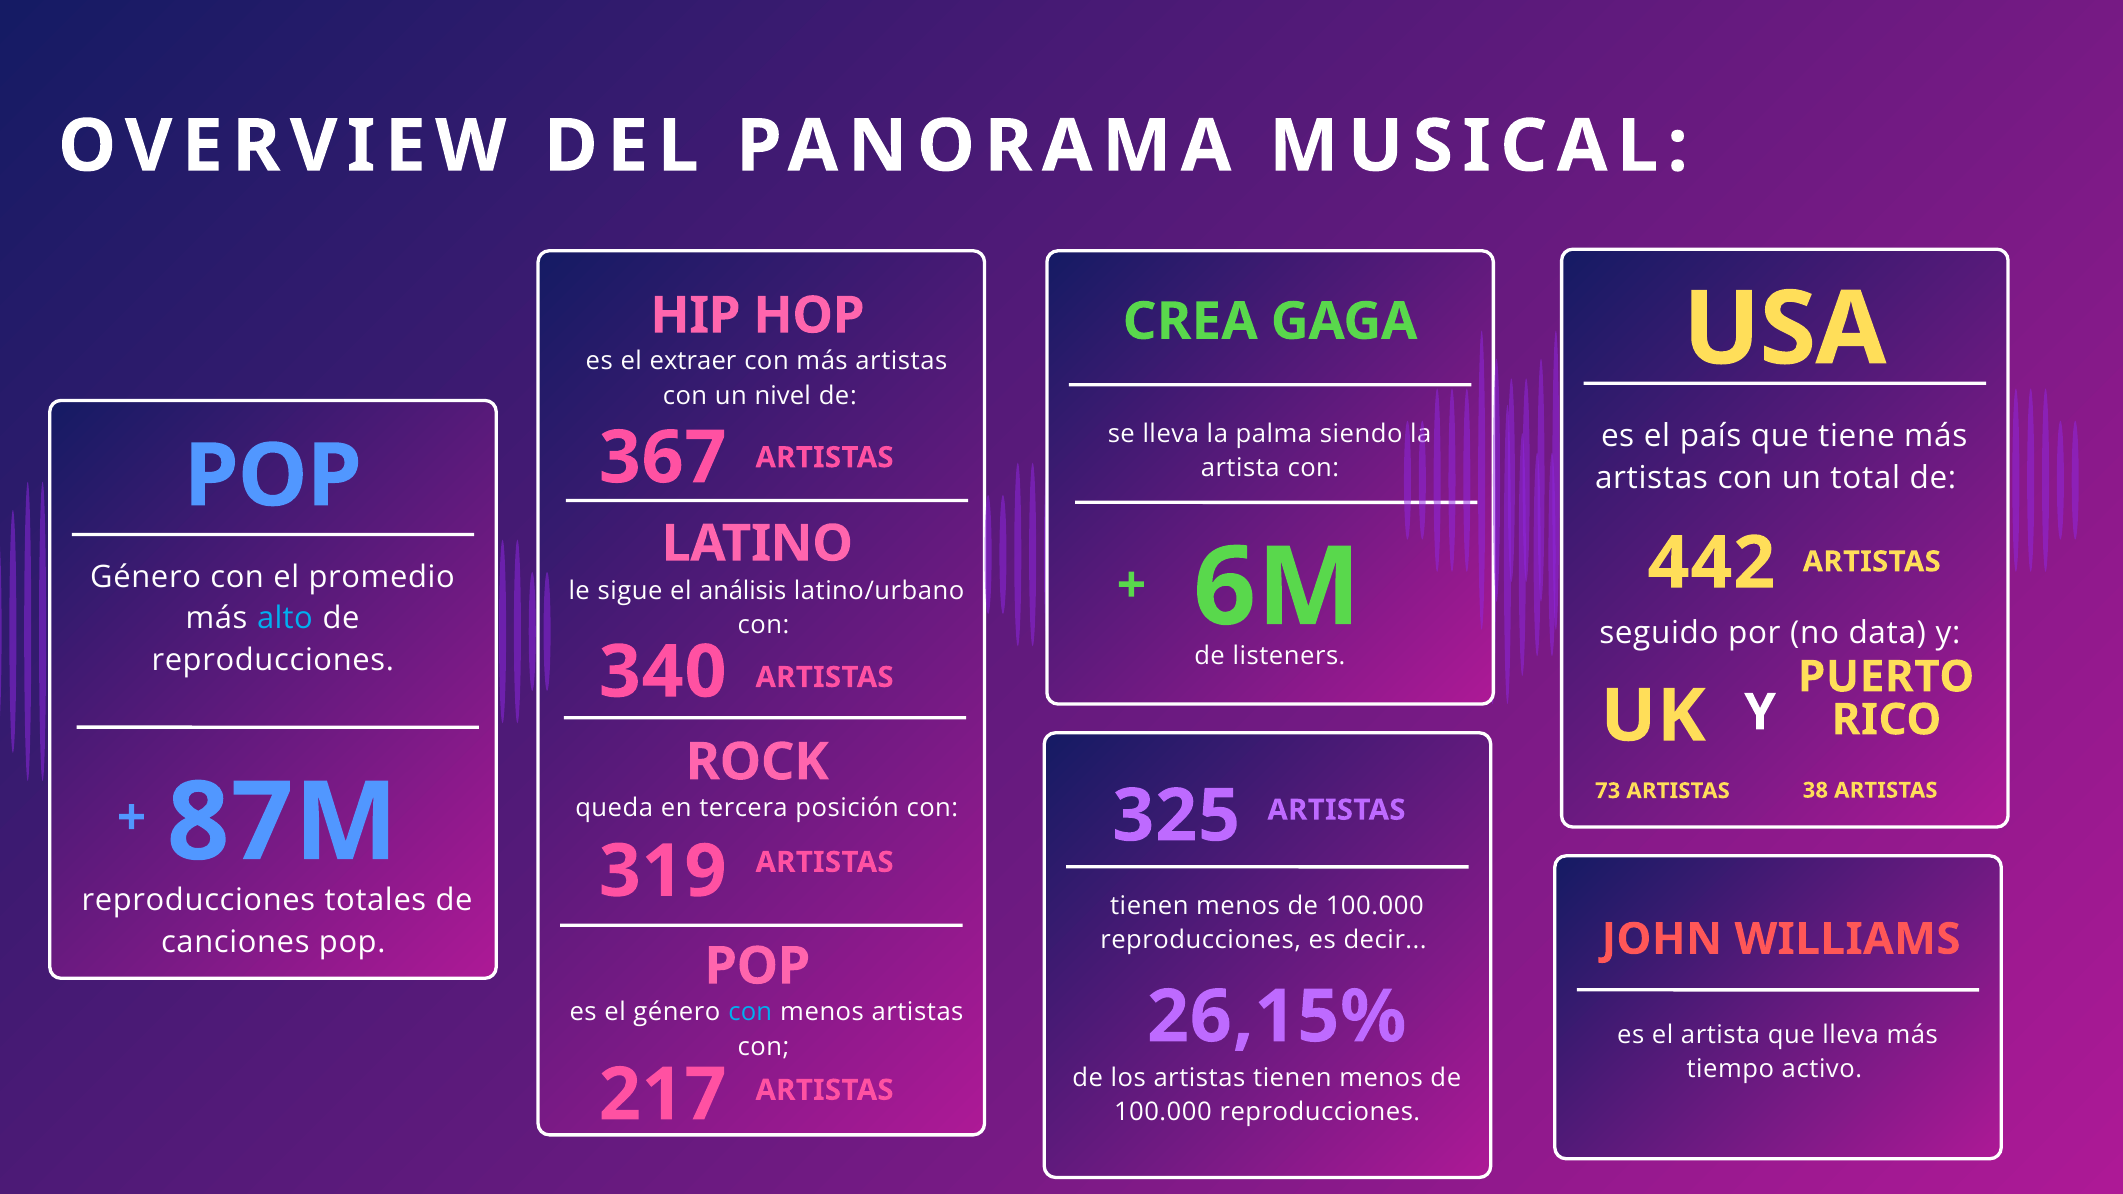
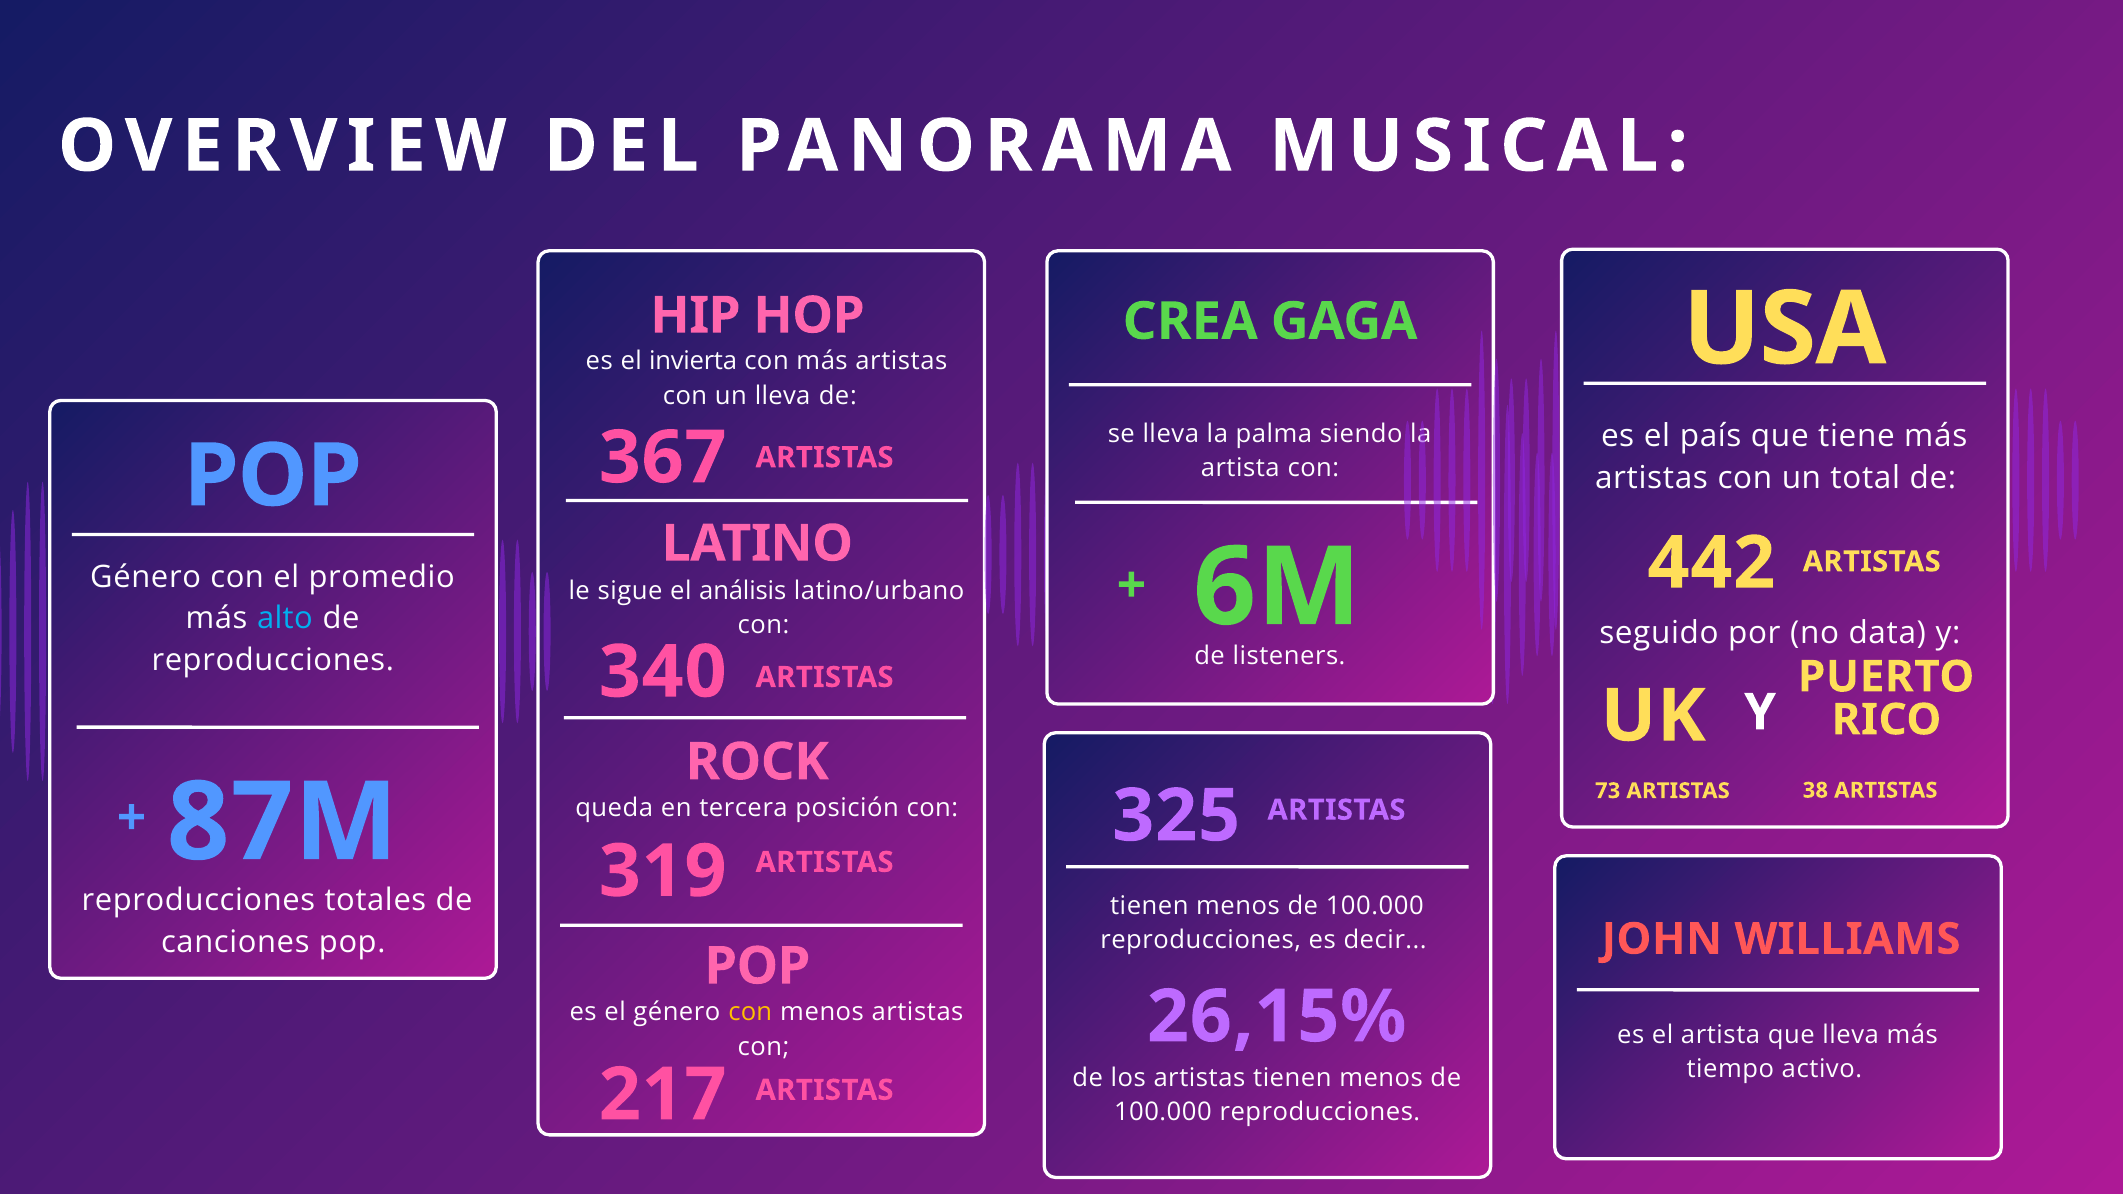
extraer: extraer -> invierta
un nivel: nivel -> lleva
con at (750, 1013) colour: light blue -> yellow
